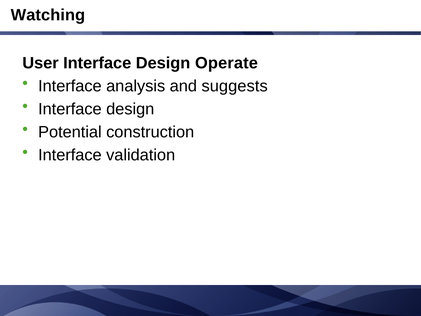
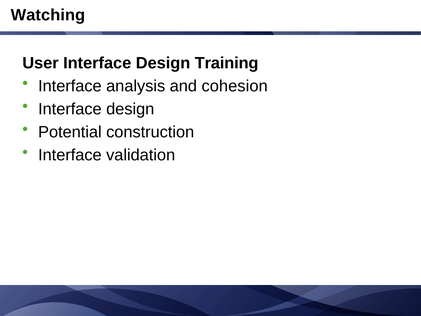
Operate: Operate -> Training
suggests: suggests -> cohesion
